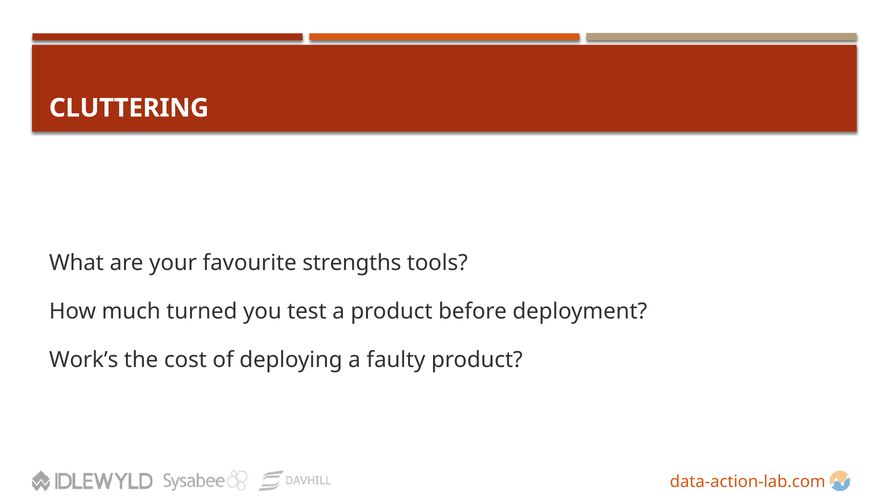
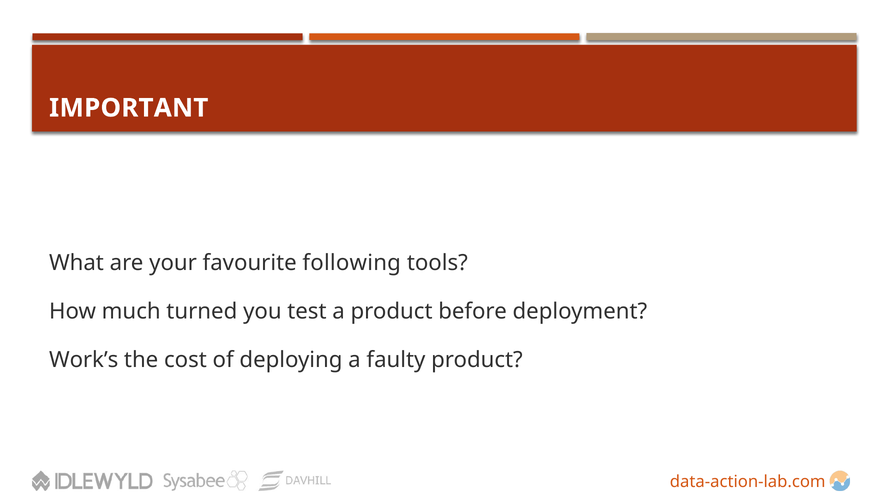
CLUTTERING: CLUTTERING -> IMPORTANT
strengths: strengths -> following
